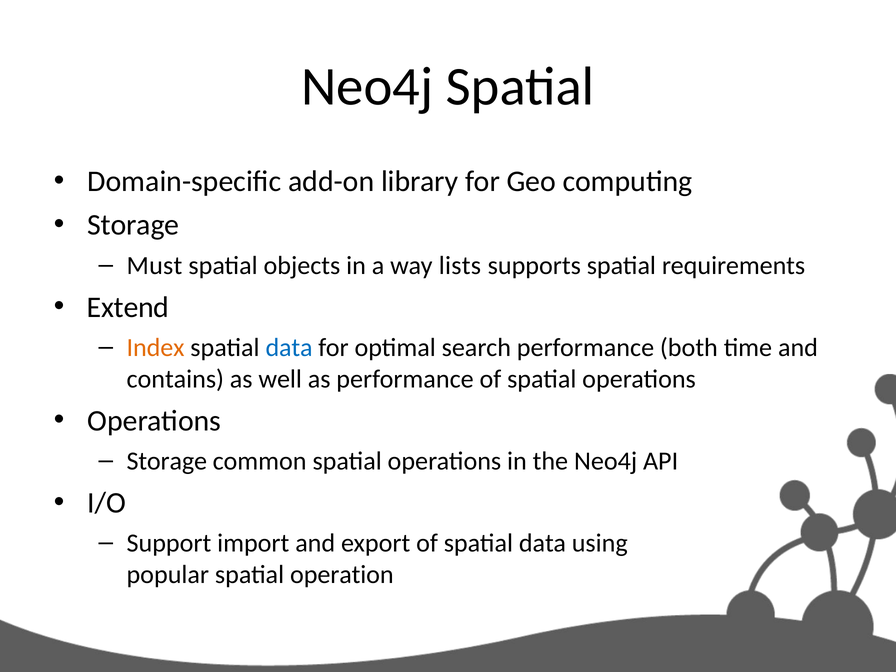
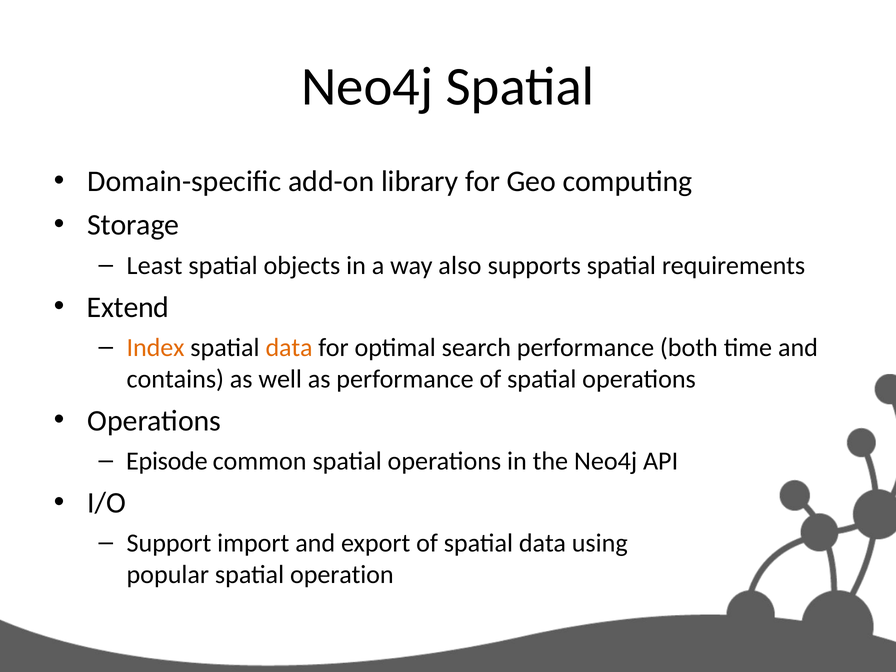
Must: Must -> Least
lists: lists -> also
data at (289, 348) colour: blue -> orange
Storage at (167, 461): Storage -> Episode
